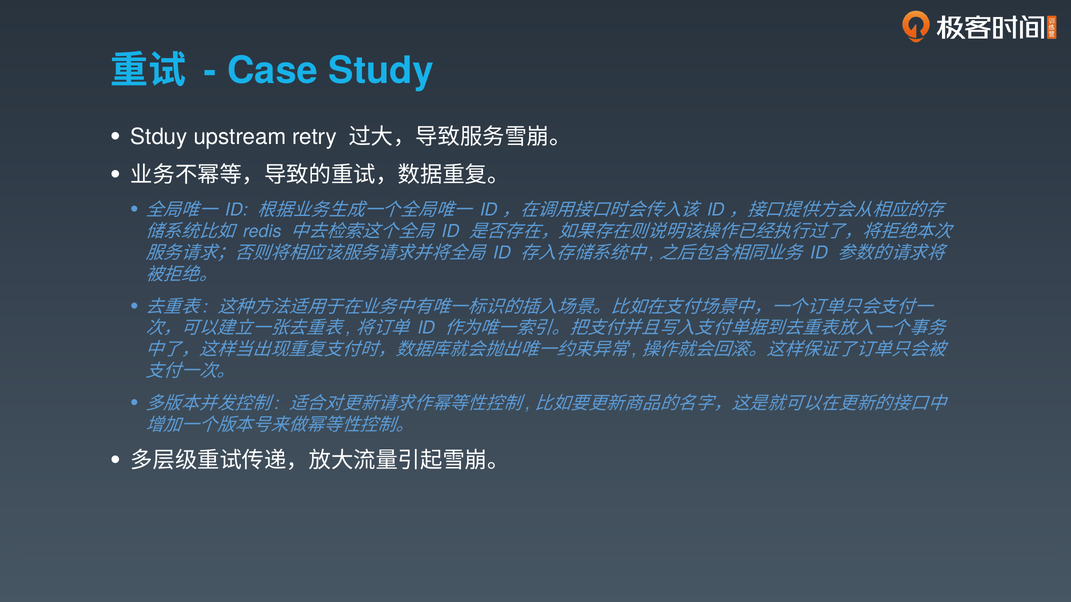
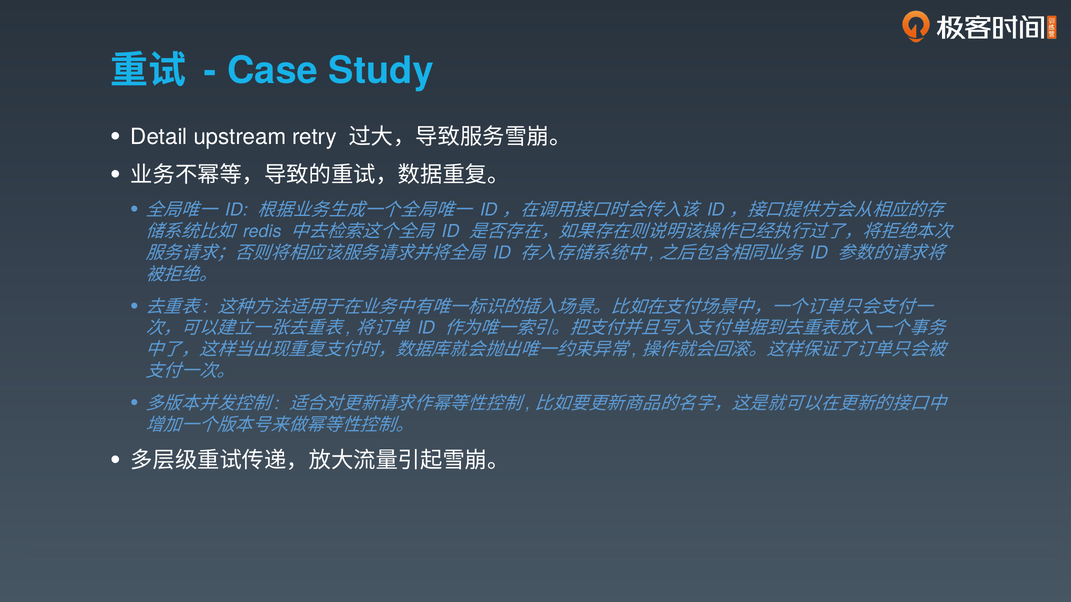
Stduy: Stduy -> Detail
